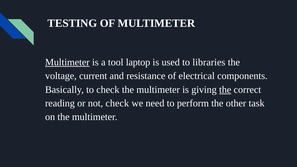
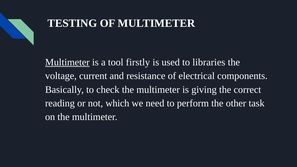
laptop: laptop -> firstly
the at (225, 90) underline: present -> none
not check: check -> which
